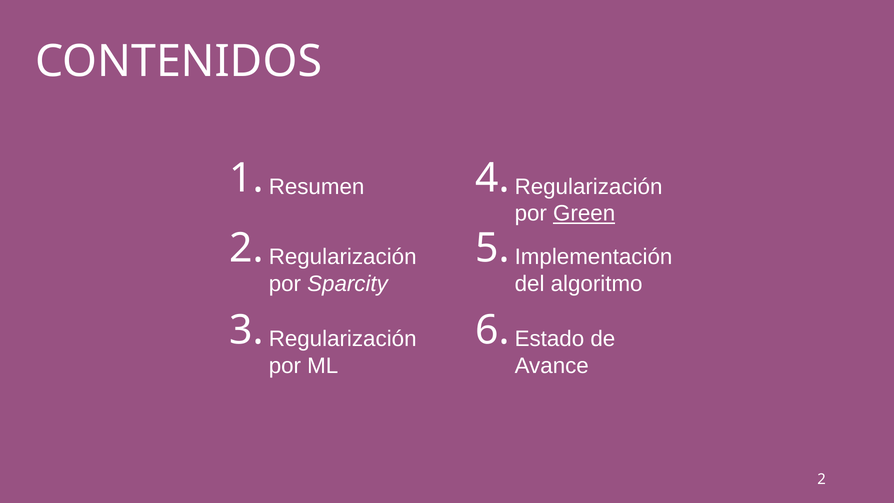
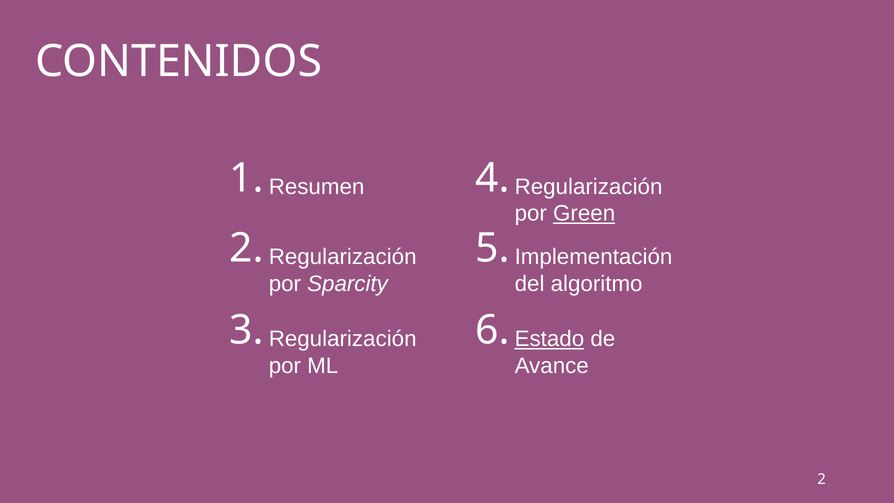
Estado underline: none -> present
